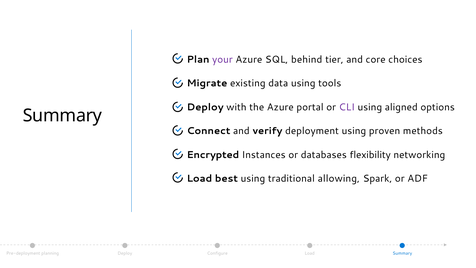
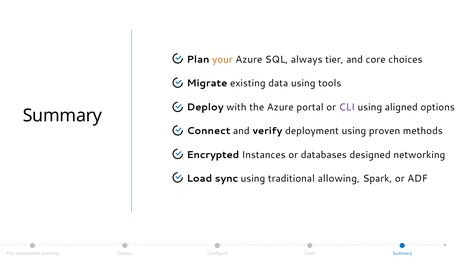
your colour: purple -> orange
behind: behind -> always
flexibility: flexibility -> designed
best: best -> sync
